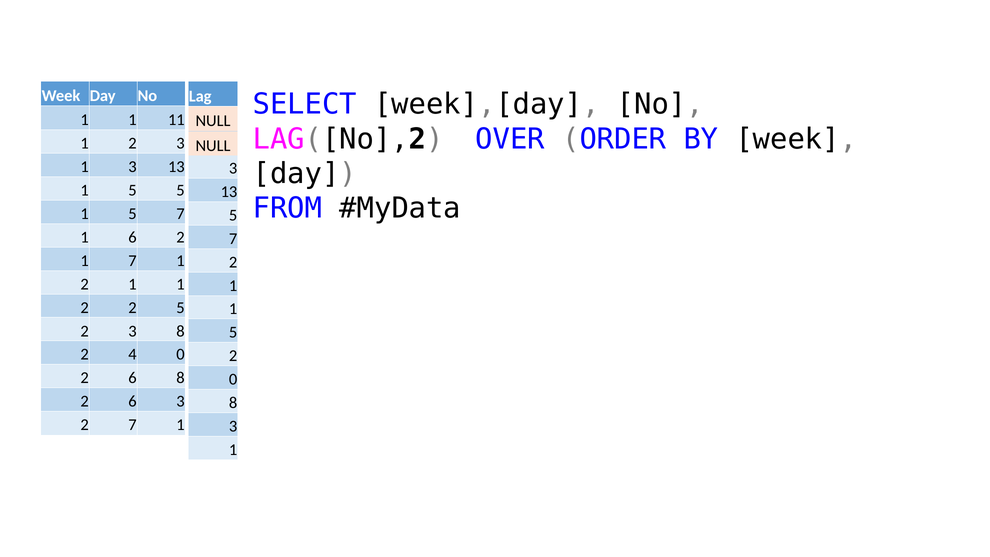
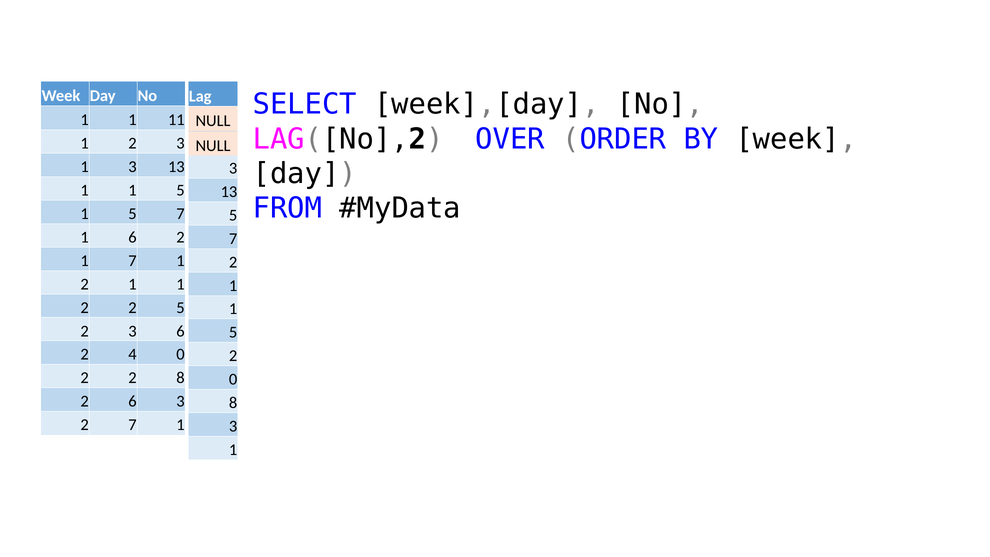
5 at (133, 190): 5 -> 1
3 8: 8 -> 6
6 at (133, 378): 6 -> 2
